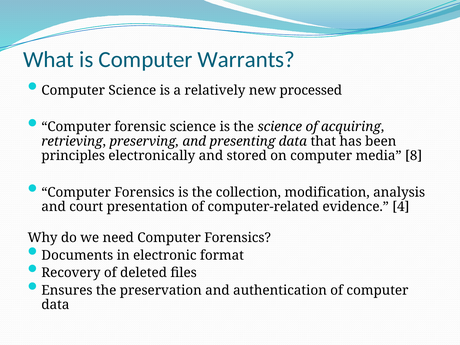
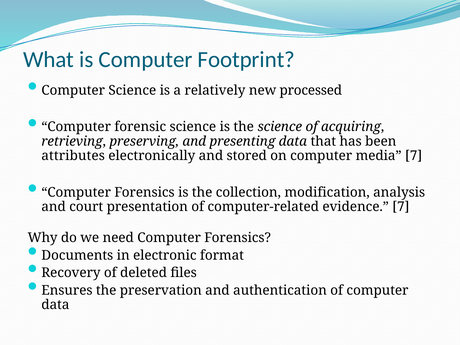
Warrants: Warrants -> Footprint
principles: principles -> attributes
media 8: 8 -> 7
evidence 4: 4 -> 7
